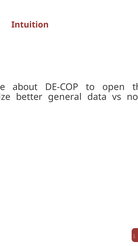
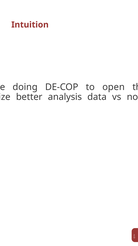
about: about -> doing
general: general -> analysis
